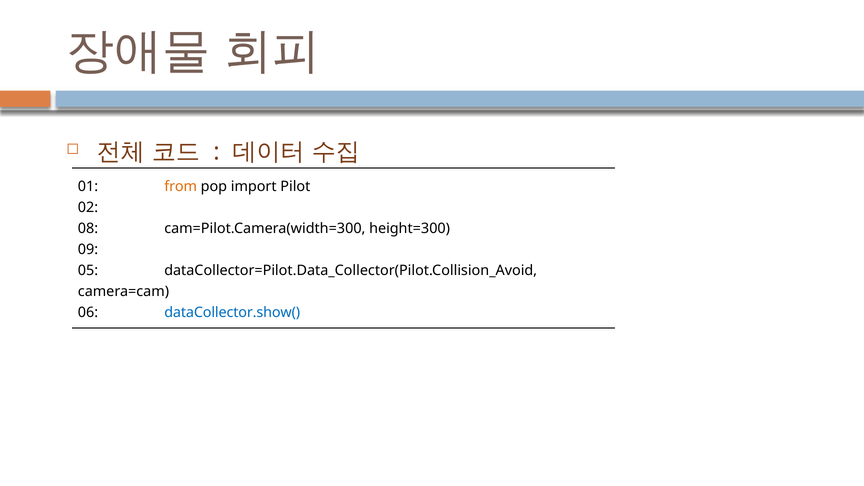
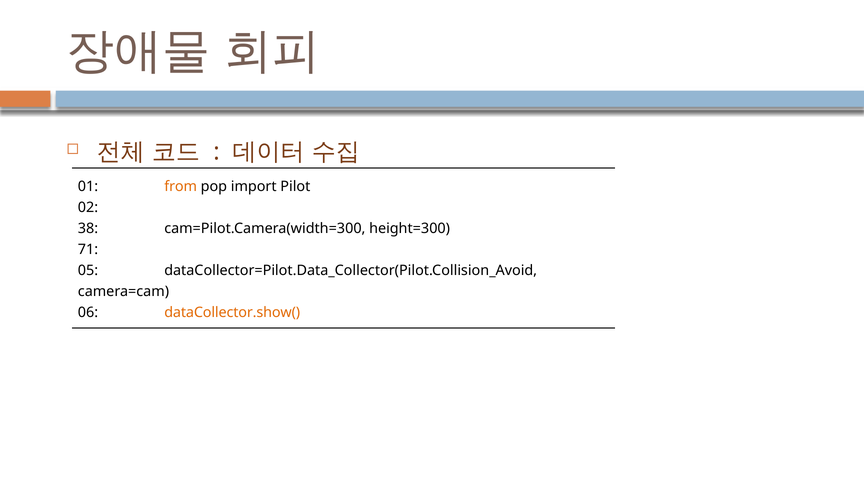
08: 08 -> 38
09: 09 -> 71
dataCollector.show( colour: blue -> orange
